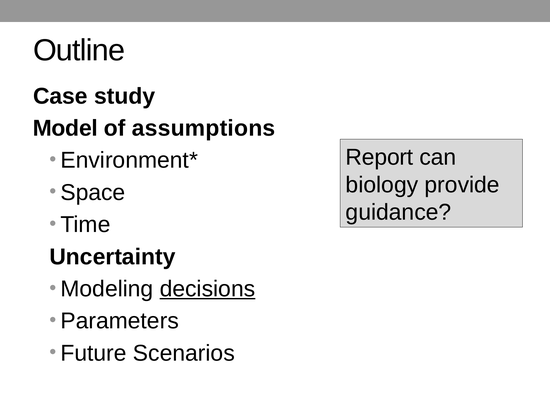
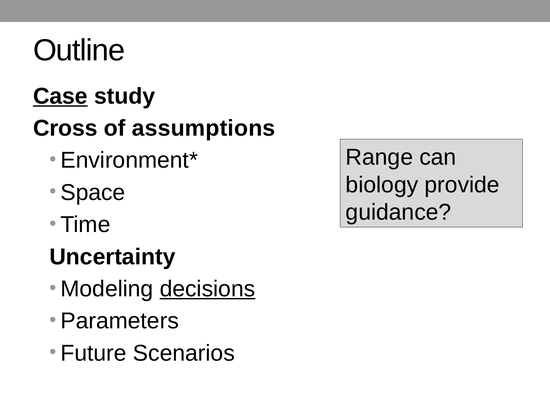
Case underline: none -> present
Model: Model -> Cross
Report: Report -> Range
